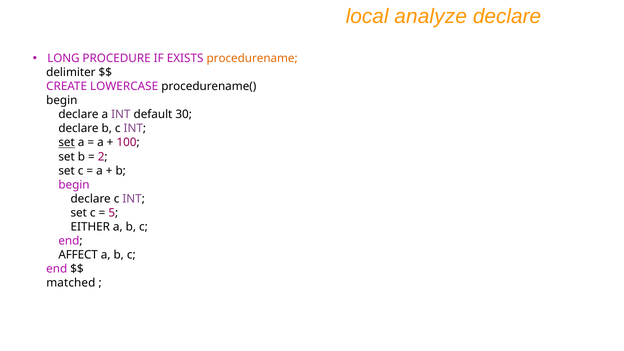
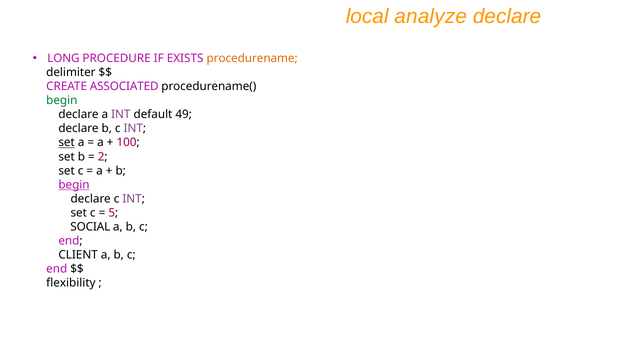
LOWERCASE: LOWERCASE -> ASSOCIATED
begin at (62, 100) colour: black -> green
30: 30 -> 49
begin at (74, 185) underline: none -> present
EITHER: EITHER -> SOCIAL
AFFECT: AFFECT -> CLIENT
matched: matched -> flexibility
